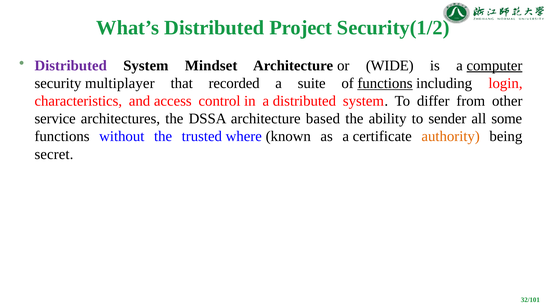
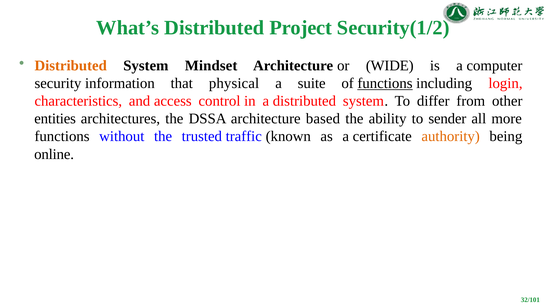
Distributed at (71, 66) colour: purple -> orange
computer underline: present -> none
multiplayer: multiplayer -> information
recorded: recorded -> physical
service: service -> entities
some: some -> more
where: where -> traffic
secret: secret -> online
